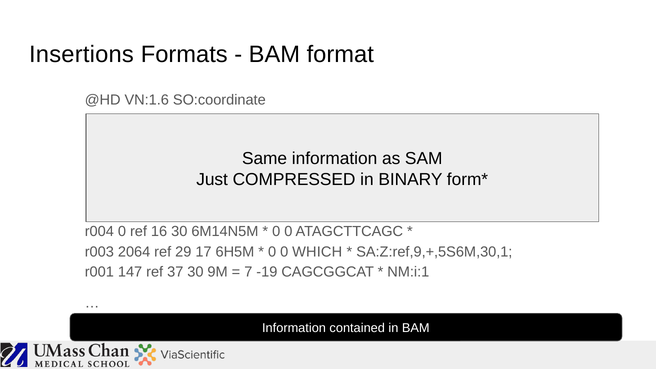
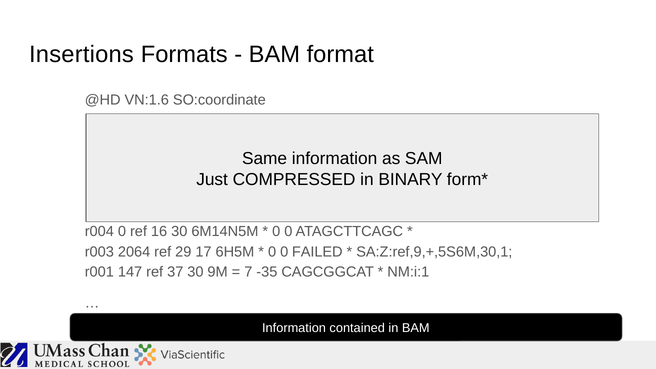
WHICH: WHICH -> FAILED
-19: -19 -> -35
